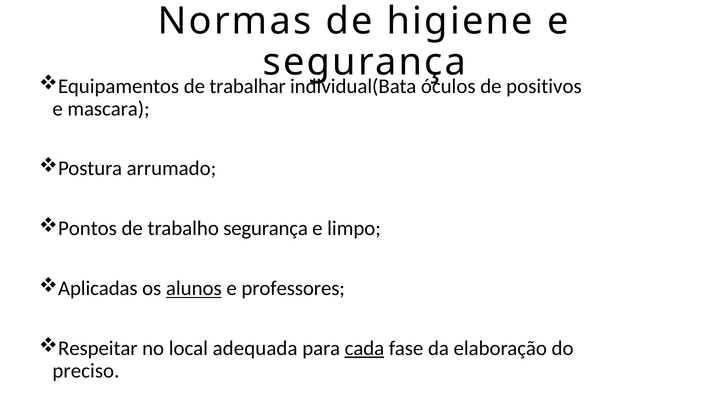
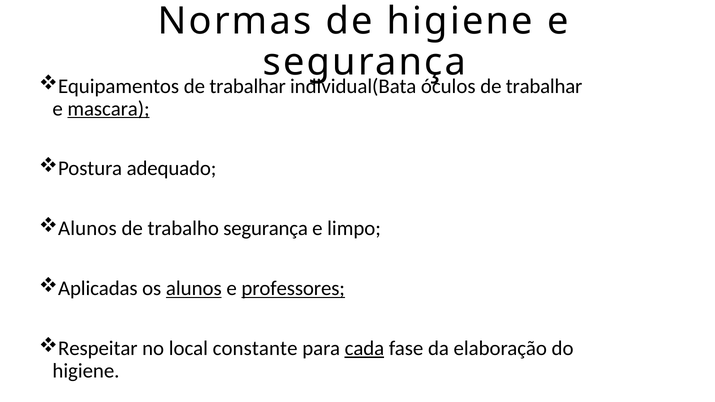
positivos at (544, 86): positivos -> trabalhar
mascara underline: none -> present
arrumado: arrumado -> adequado
Pontos at (87, 229): Pontos -> Alunos
professores underline: none -> present
adequada: adequada -> constante
preciso at (86, 371): preciso -> higiene
